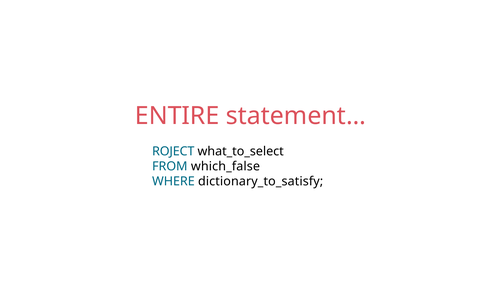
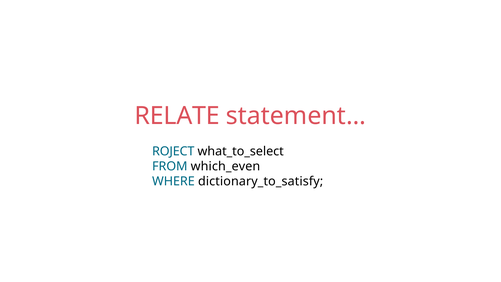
ENTIRE: ENTIRE -> RELATE
which_false: which_false -> which_even
